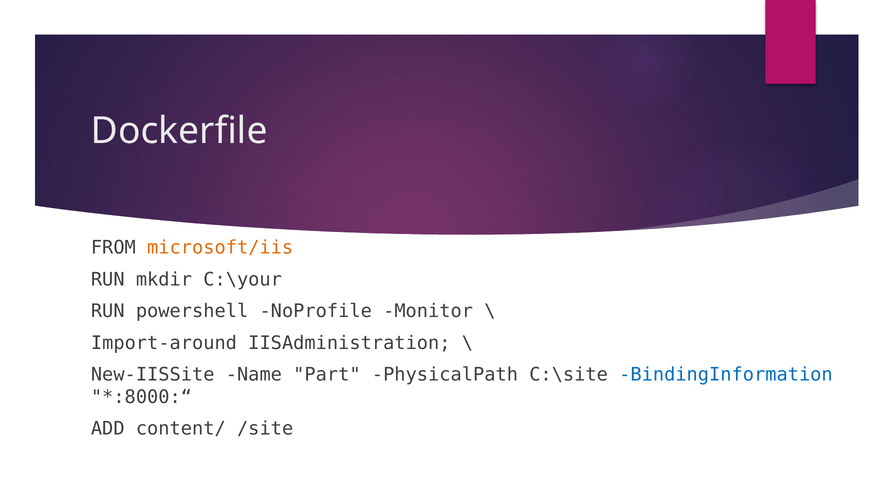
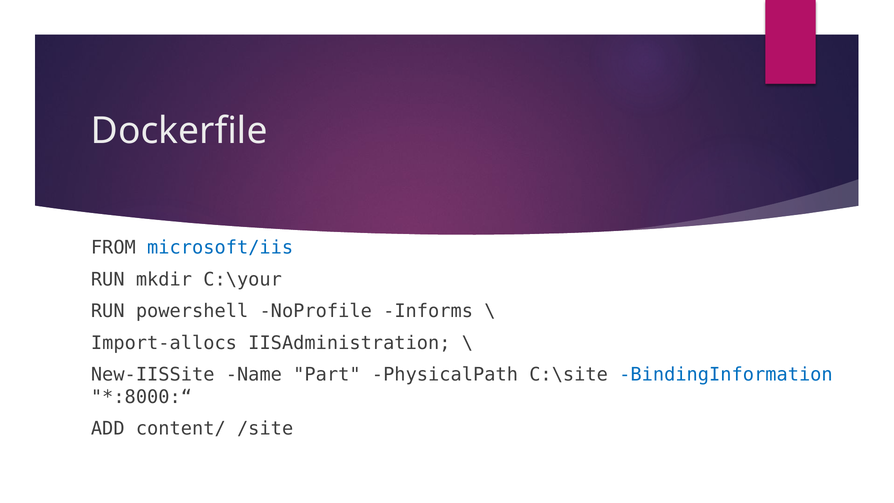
microsoft/iis colour: orange -> blue
Monitor: Monitor -> Informs
Import-around: Import-around -> Import-allocs
